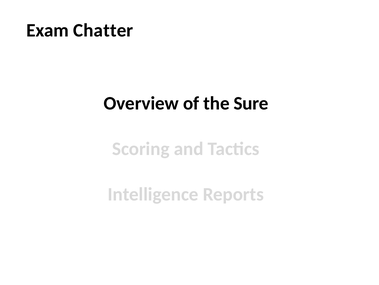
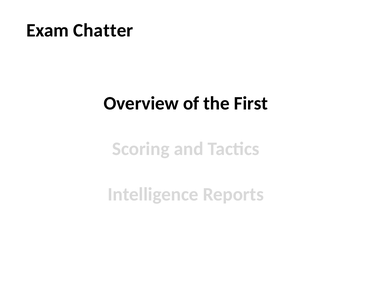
Sure: Sure -> First
